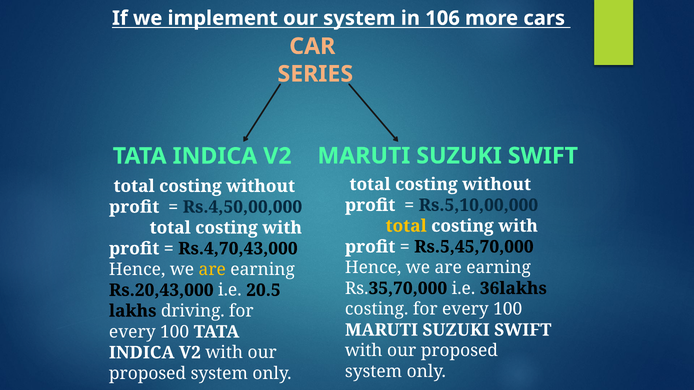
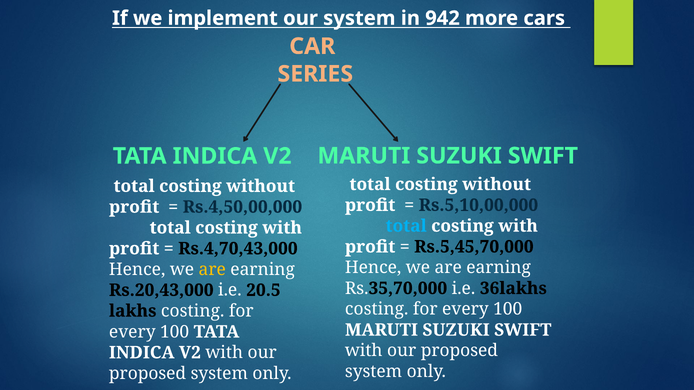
106: 106 -> 942
total at (406, 226) colour: yellow -> light blue
lakhs driving: driving -> costing
